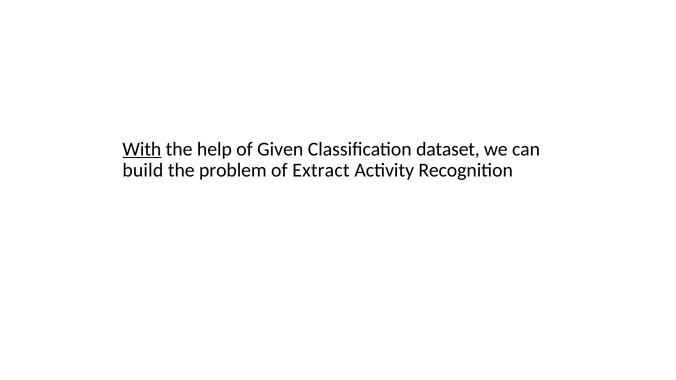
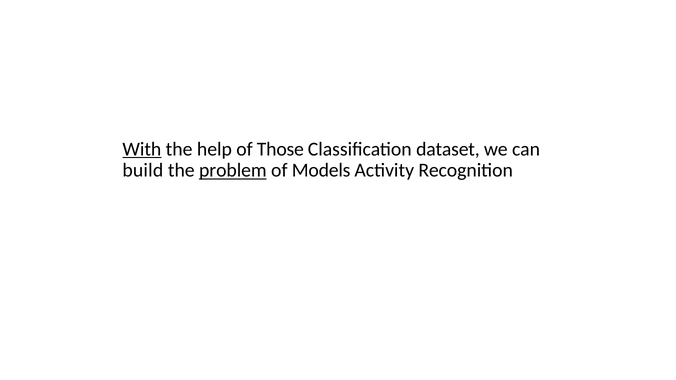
Given: Given -> Those
problem underline: none -> present
Extract: Extract -> Models
